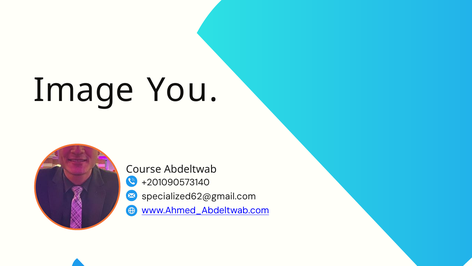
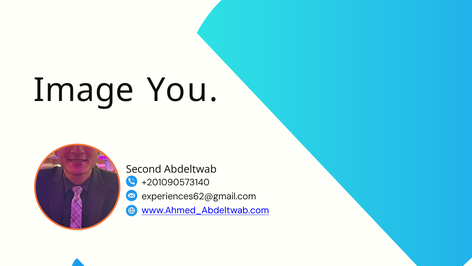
Course: Course -> Second
specialized62@gmail.com: specialized62@gmail.com -> experiences62@gmail.com
